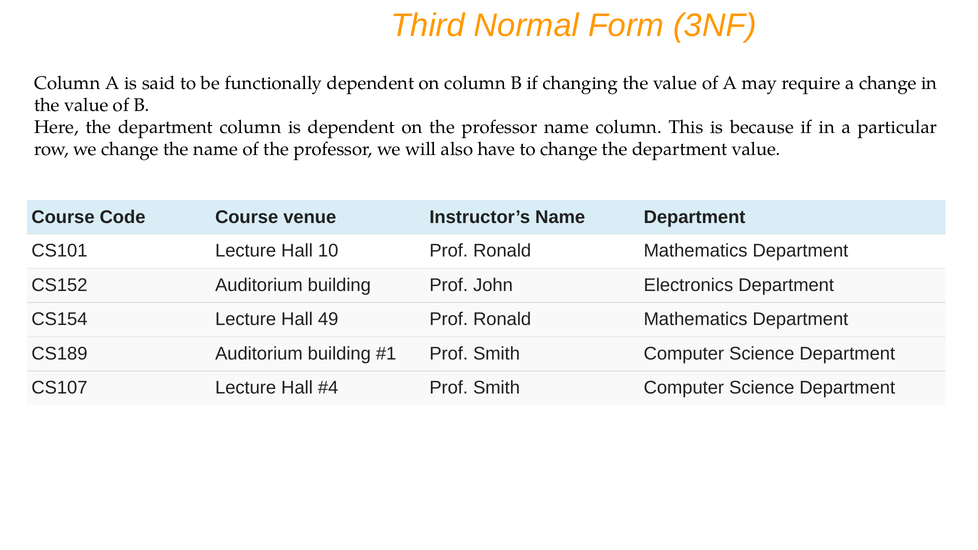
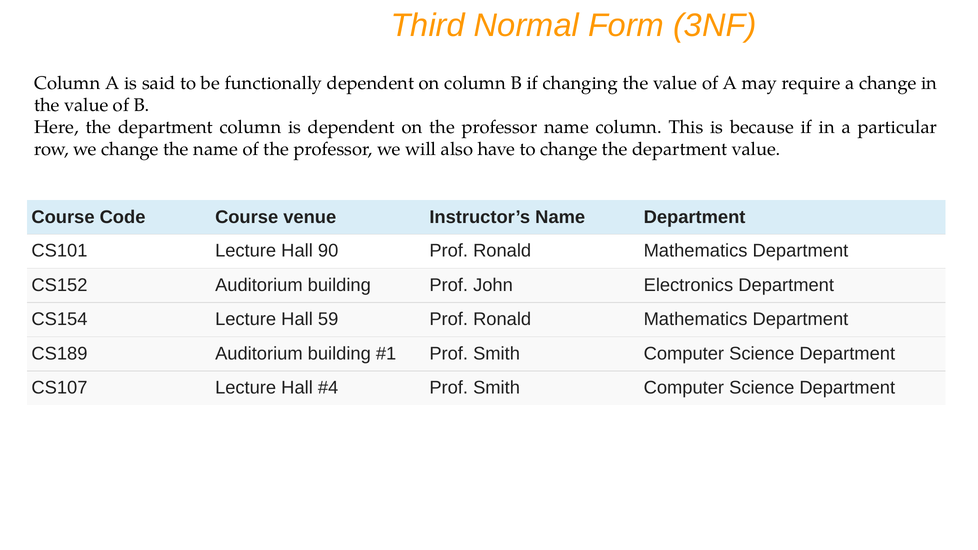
10: 10 -> 90
49: 49 -> 59
